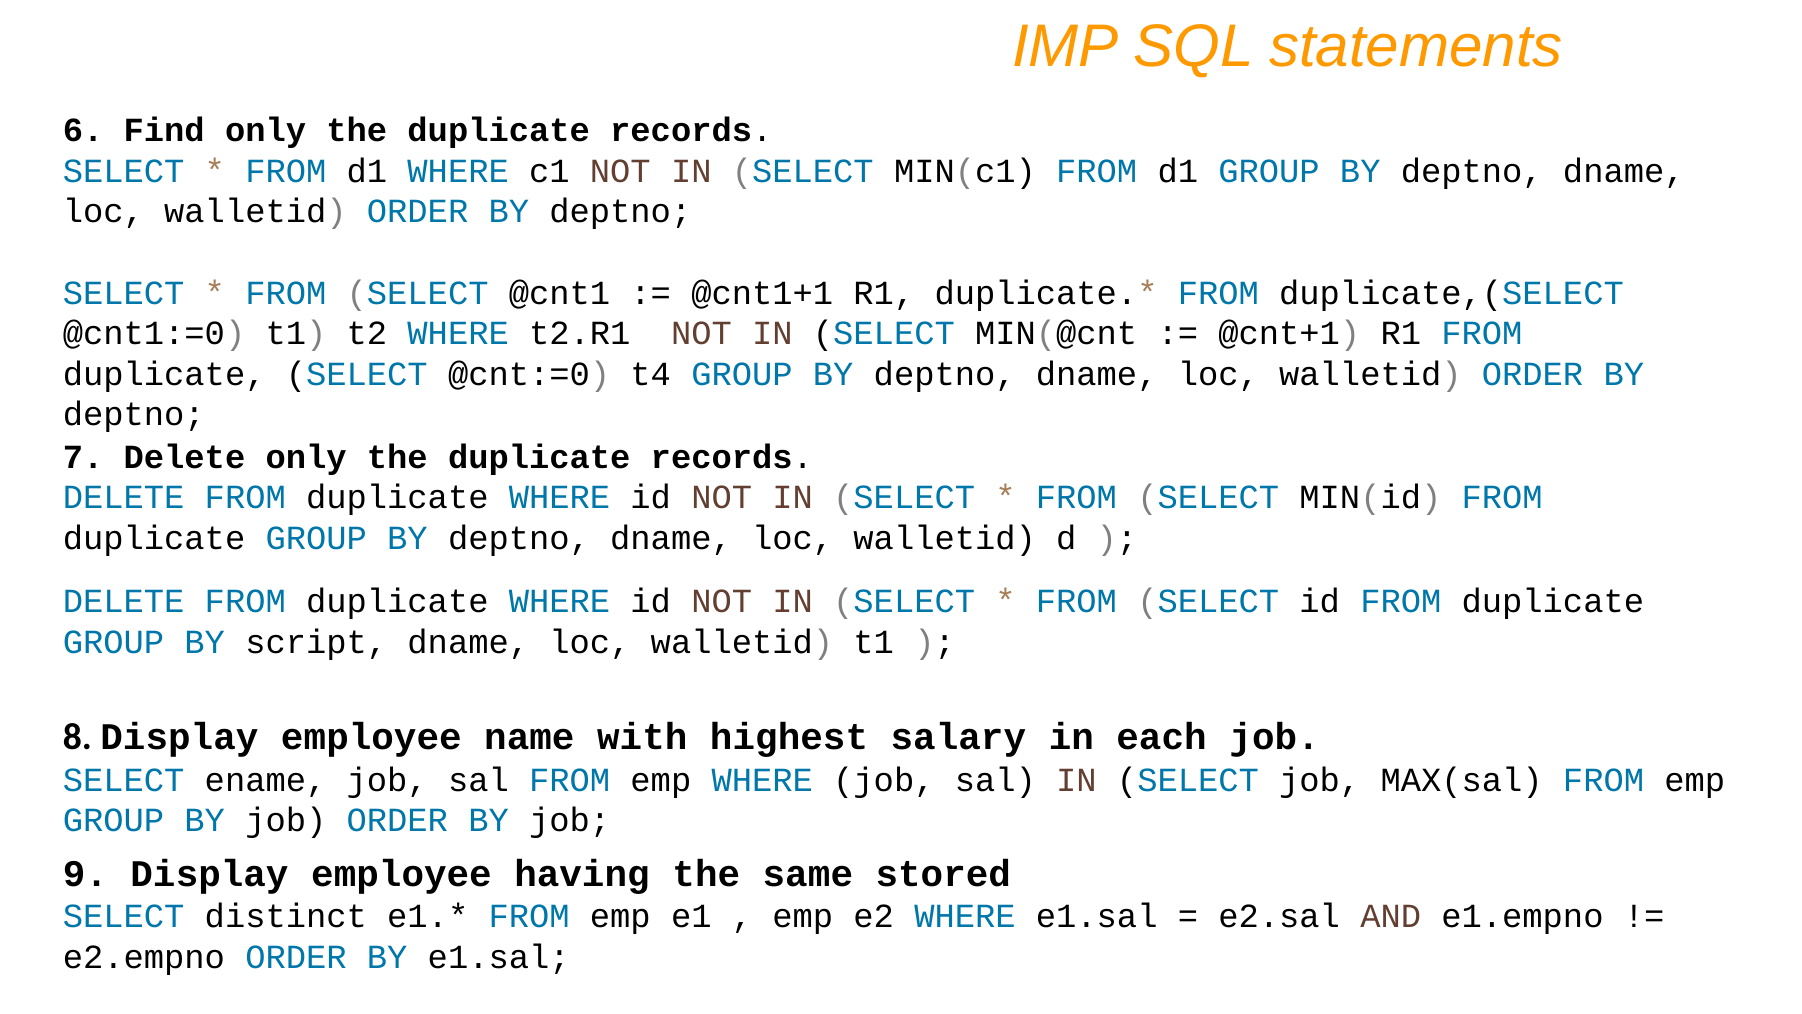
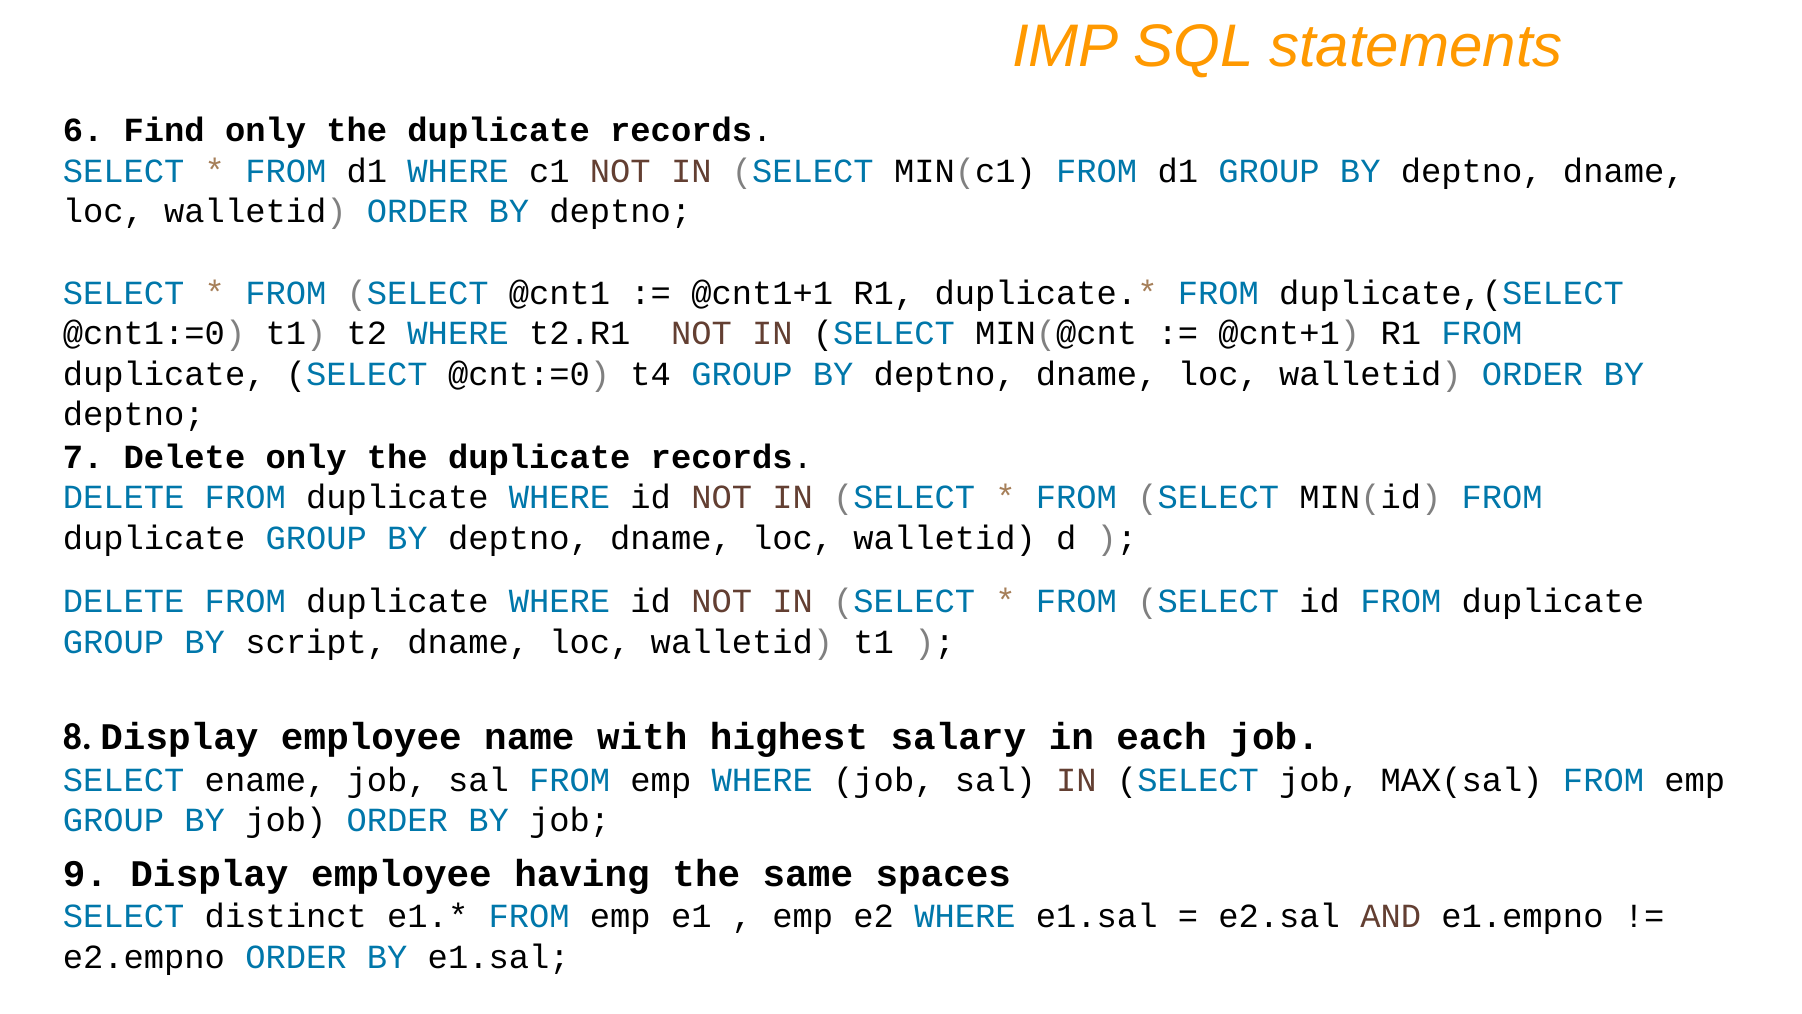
stored: stored -> spaces
